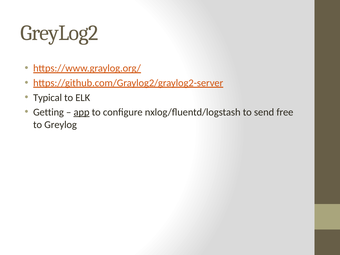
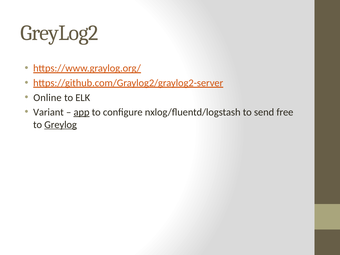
Typical: Typical -> Online
Getting: Getting -> Variant
Greylog underline: none -> present
